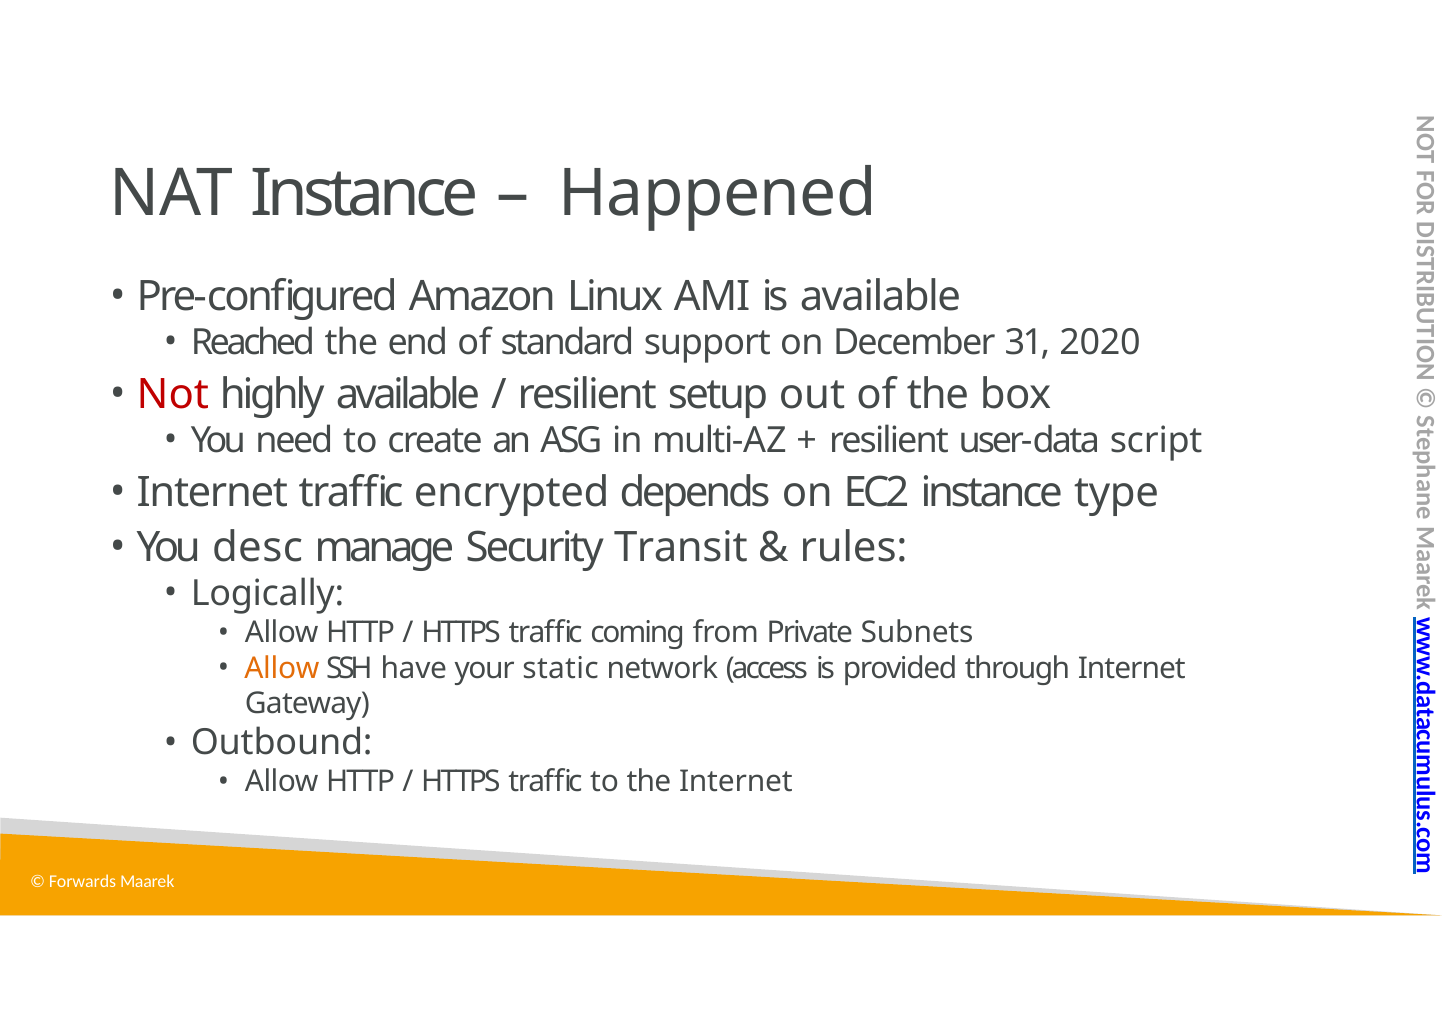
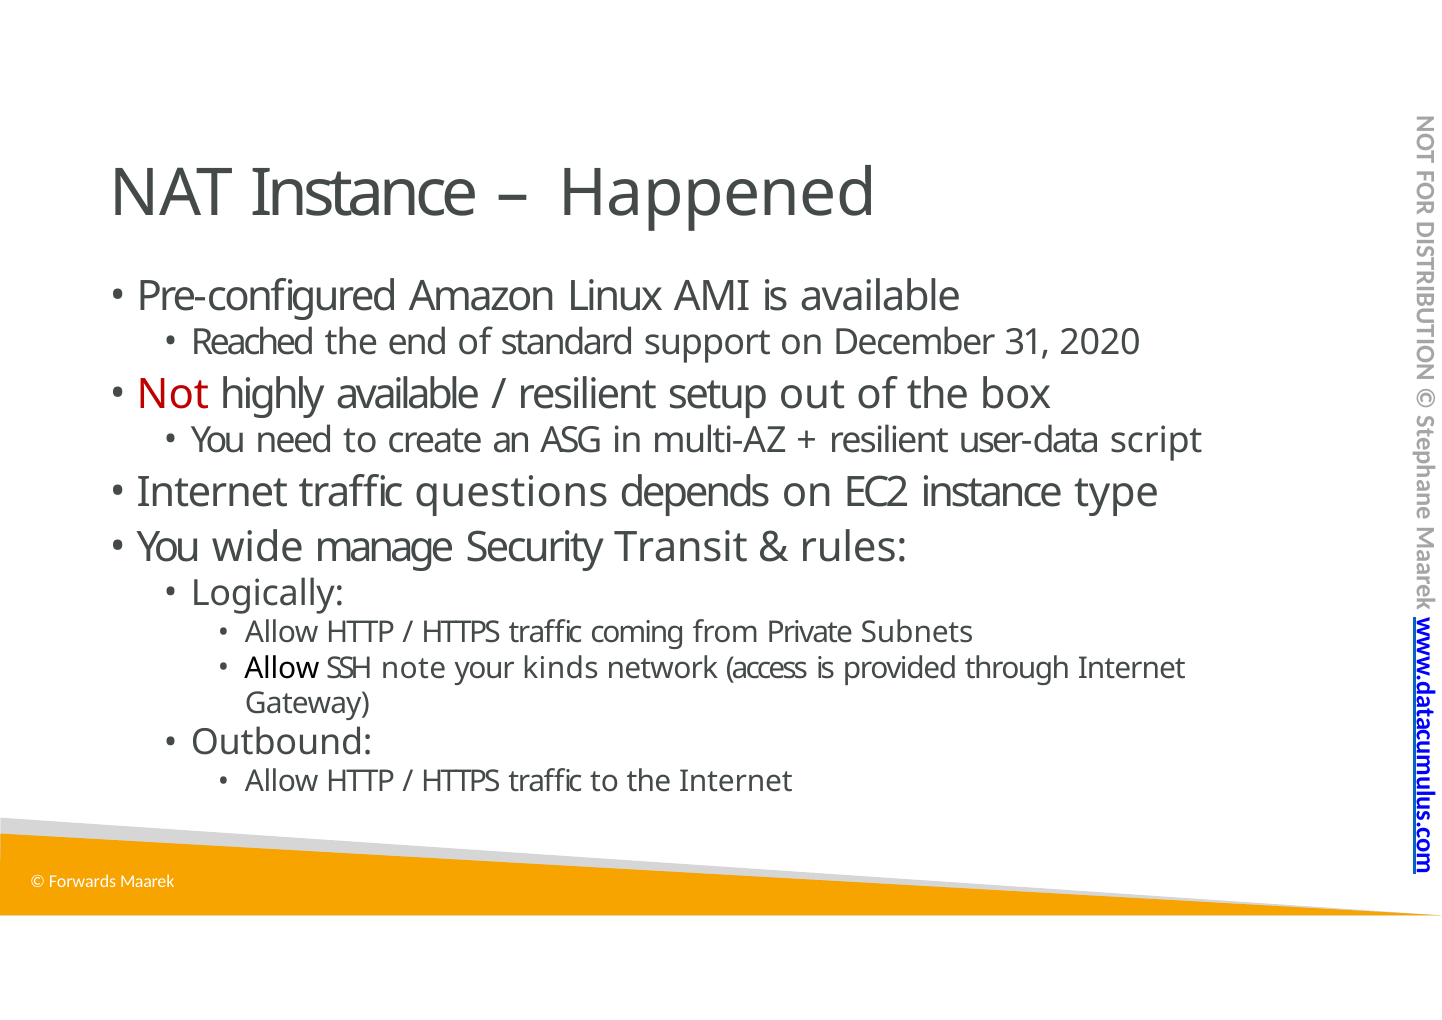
encrypted: encrypted -> questions
desc: desc -> wide
Allow at (282, 668) colour: orange -> black
have: have -> note
static: static -> kinds
